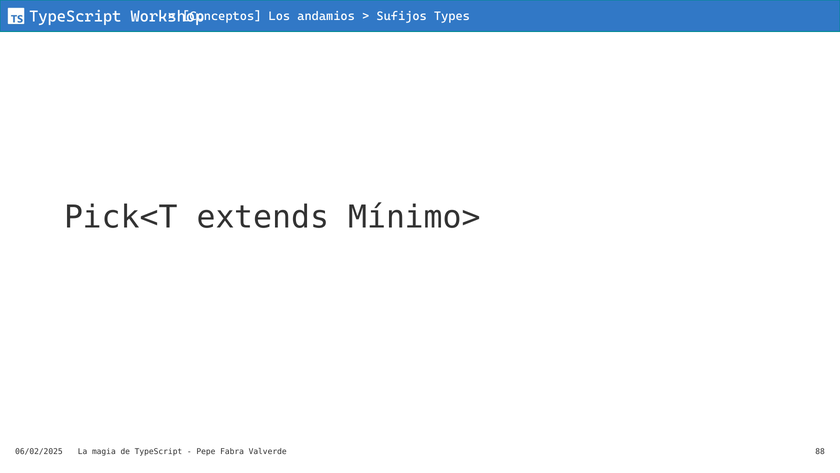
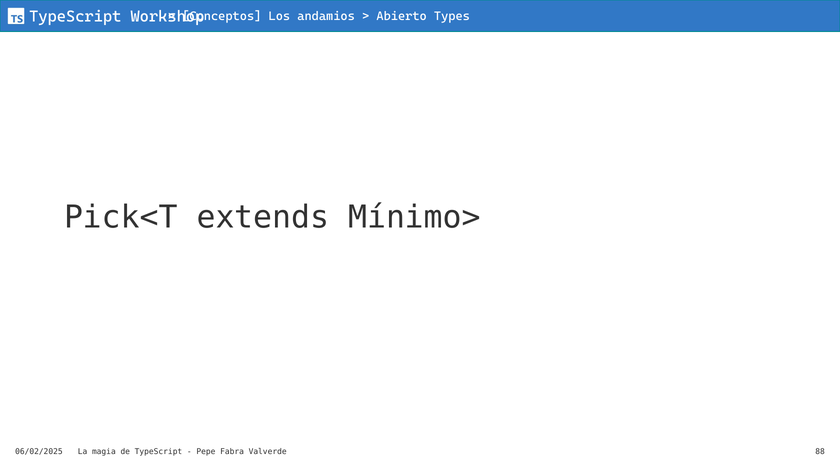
Sufijos: Sufijos -> Abierto
